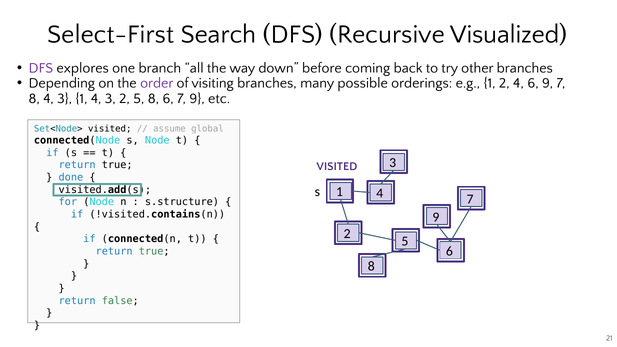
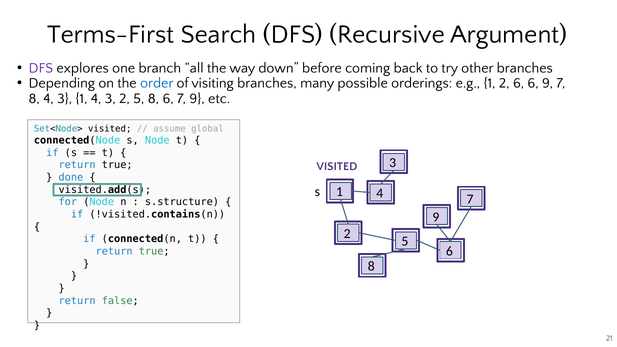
Select-First: Select-First -> Terms-First
Visualized: Visualized -> Argument
order colour: purple -> blue
2 4: 4 -> 6
